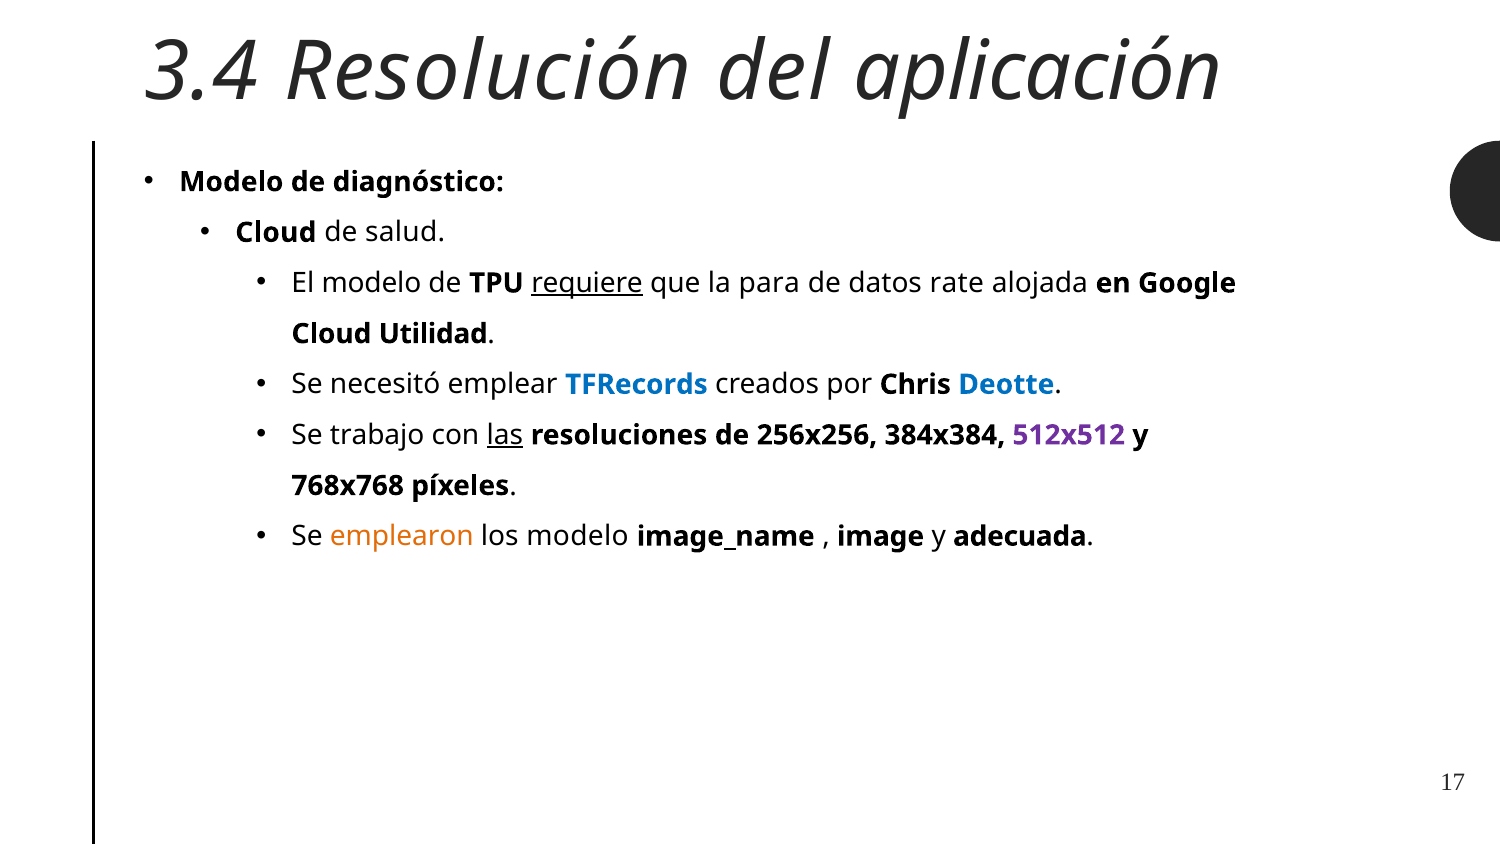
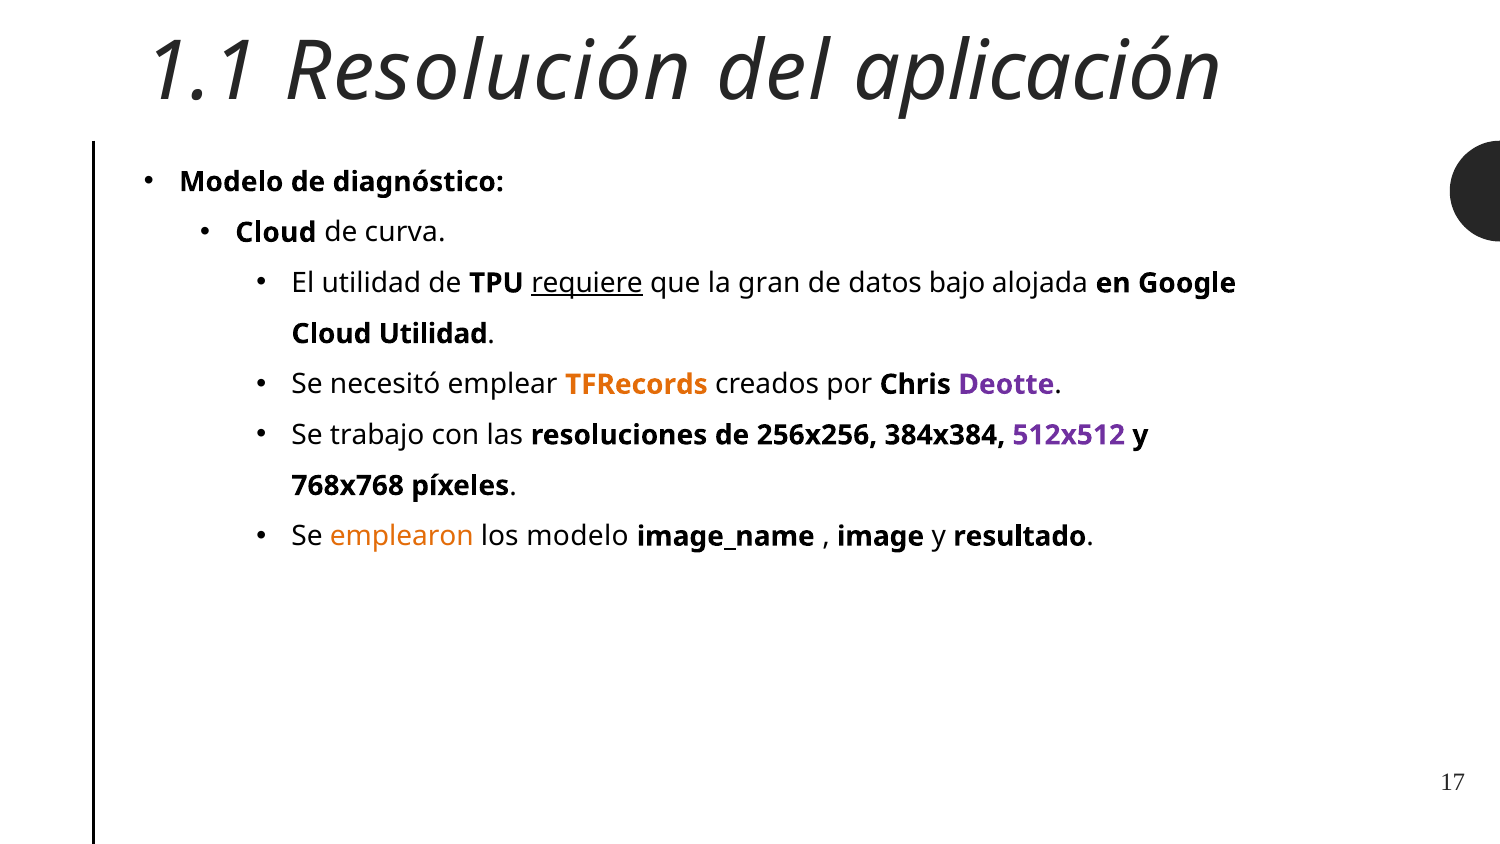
3.4: 3.4 -> 1.1
salud: salud -> curva
El modelo: modelo -> utilidad
para: para -> gran
rate: rate -> bajo
TFRecords colour: blue -> orange
Deotte colour: blue -> purple
las underline: present -> none
adecuada: adecuada -> resultado
